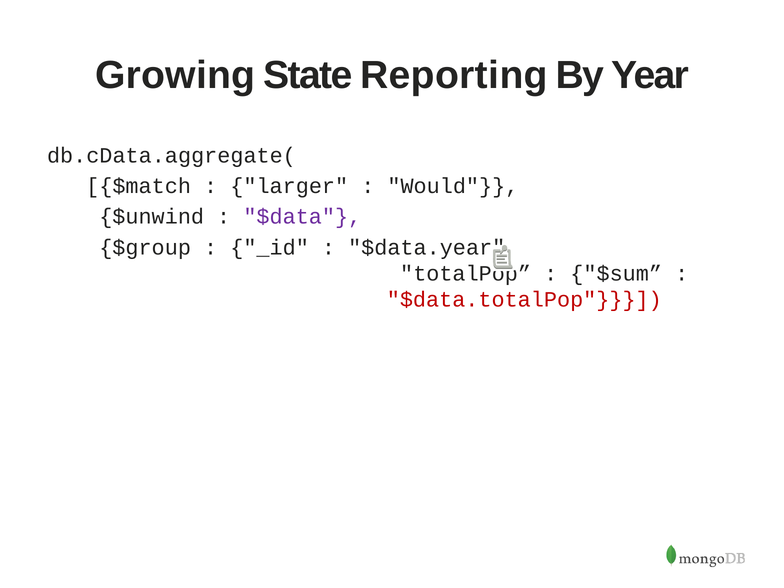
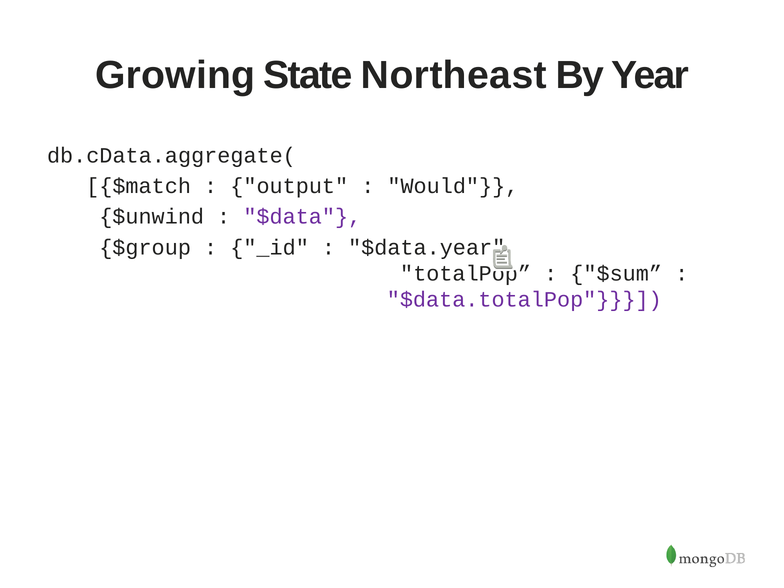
Reporting: Reporting -> Northeast
larger: larger -> output
$data.totalPop colour: red -> purple
